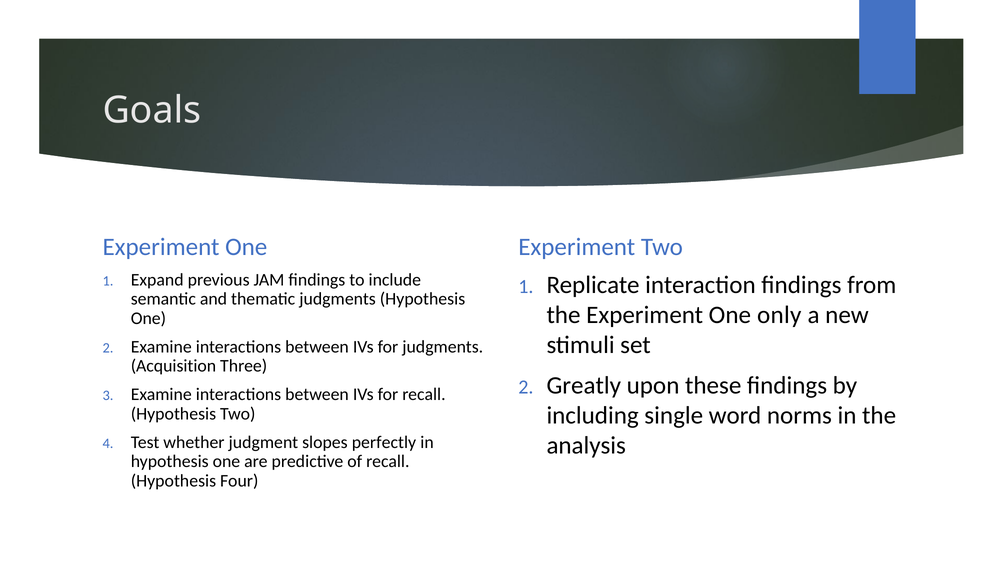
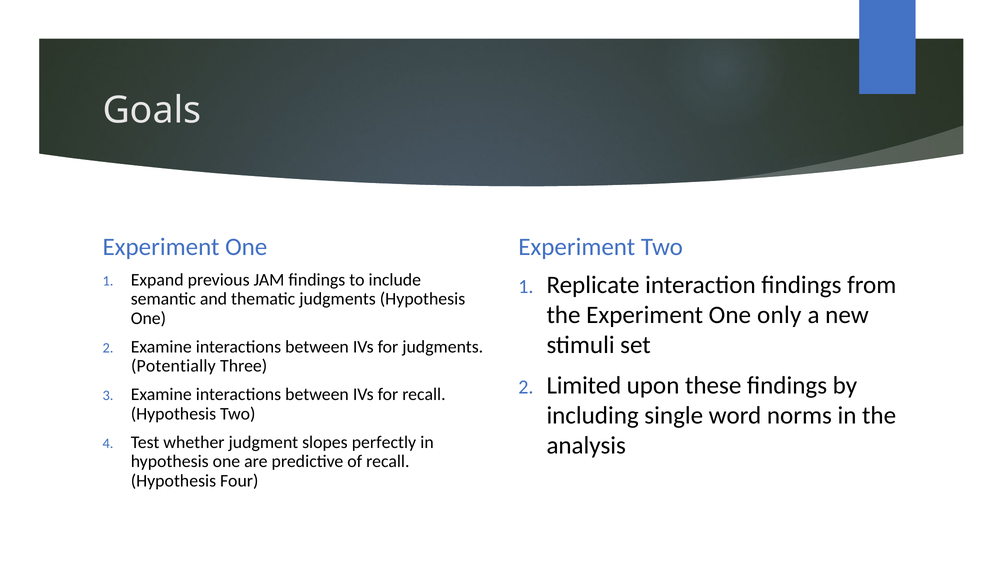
Acquisition: Acquisition -> Potentially
Greatly: Greatly -> Limited
